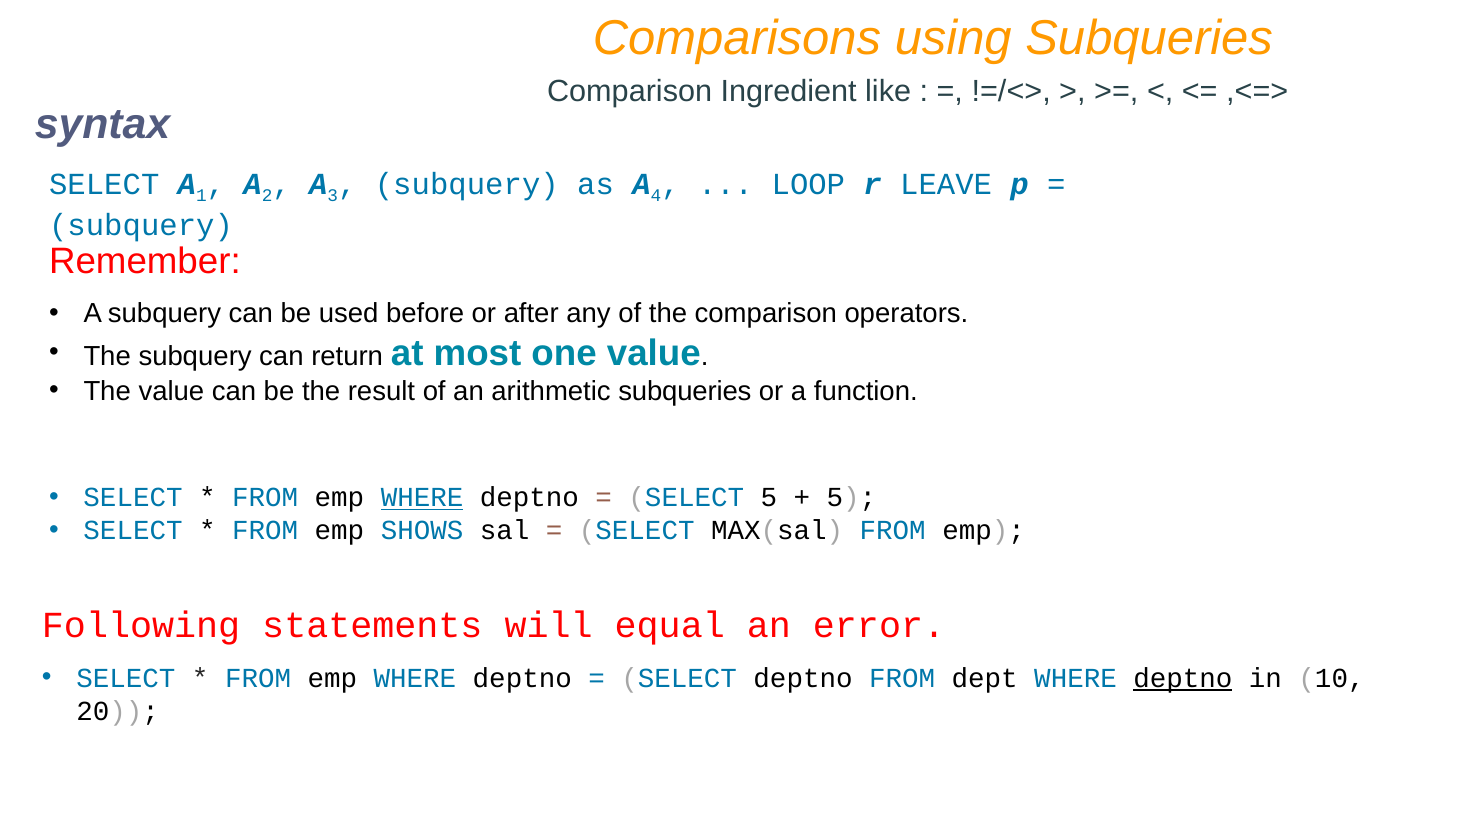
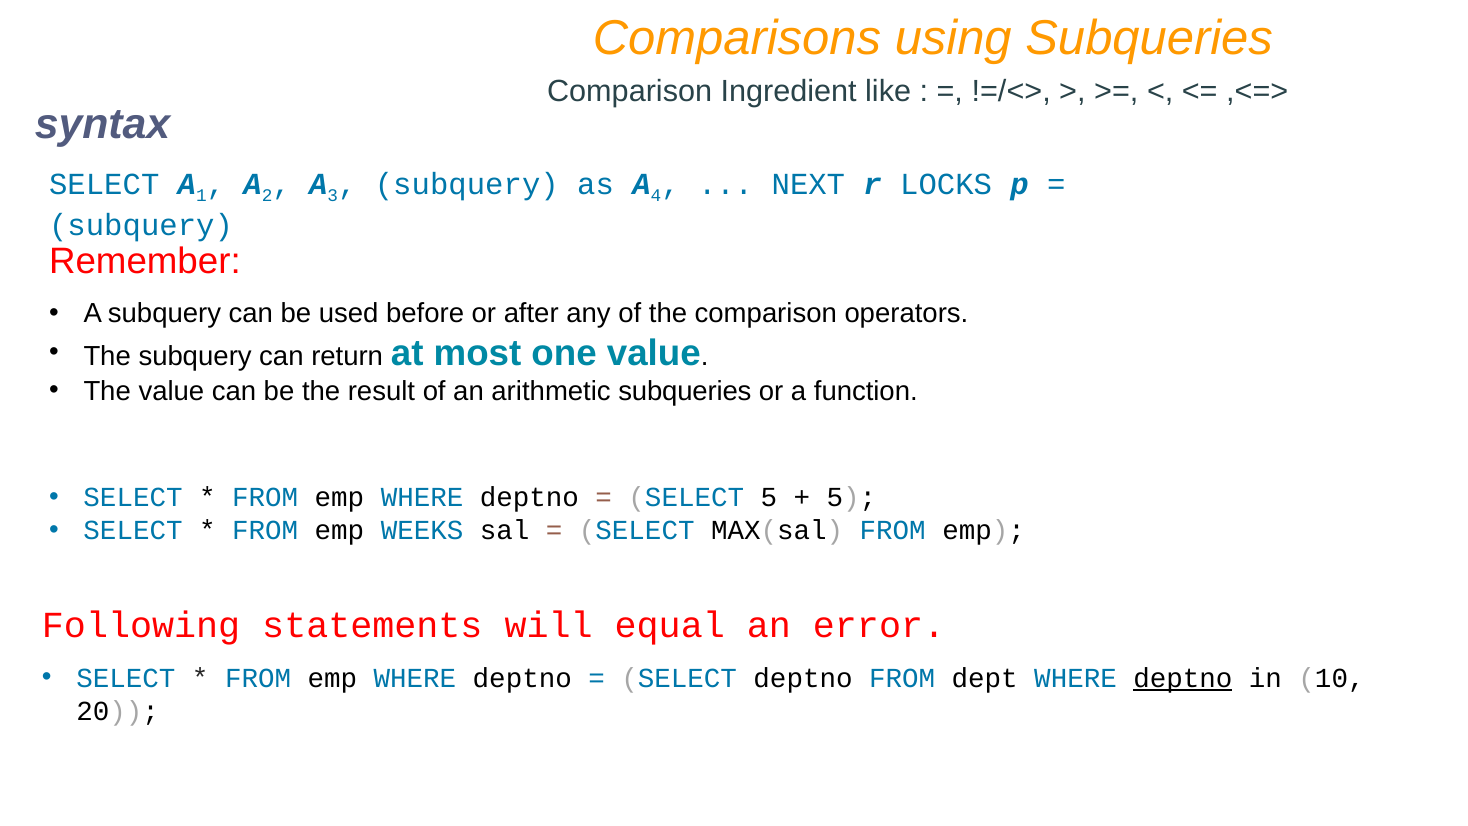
LOOP: LOOP -> NEXT
LEAVE: LEAVE -> LOCKS
WHERE at (422, 498) underline: present -> none
SHOWS: SHOWS -> WEEKS
